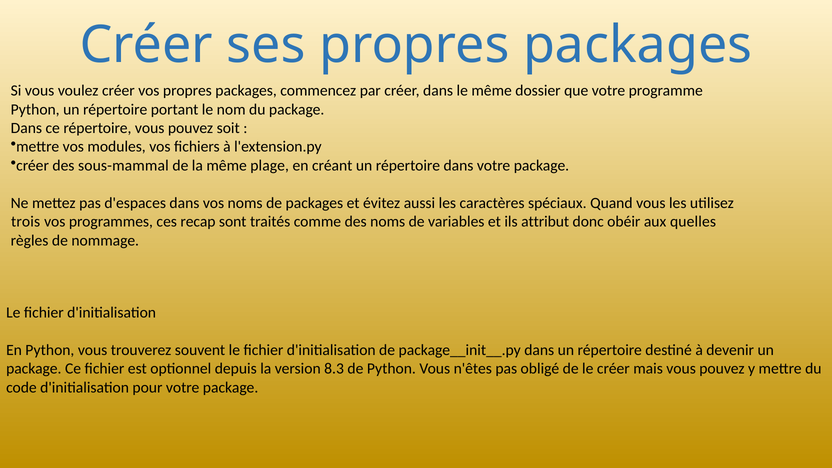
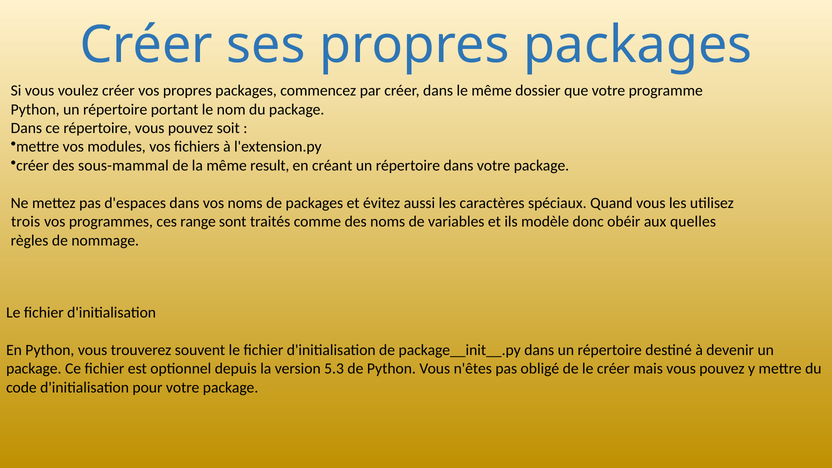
plage: plage -> result
recap: recap -> range
attribut: attribut -> modèle
8.3: 8.3 -> 5.3
